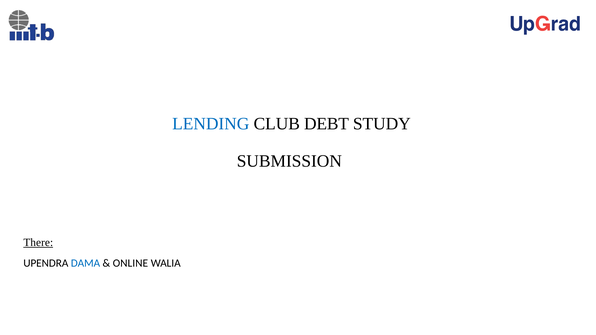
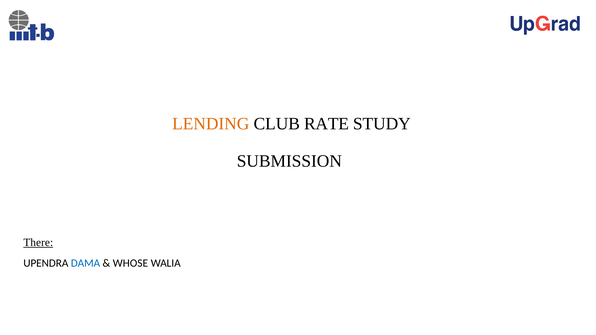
LENDING colour: blue -> orange
DEBT: DEBT -> RATE
ONLINE: ONLINE -> WHOSE
